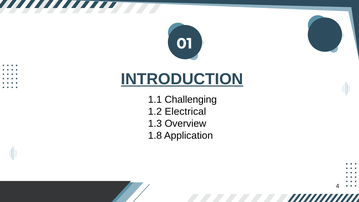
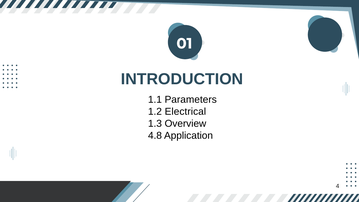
INTRODUCTION underline: present -> none
Challenging: Challenging -> Parameters
1.8: 1.8 -> 4.8
